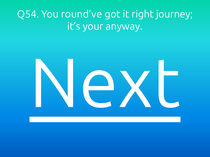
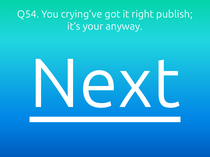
round’ve: round’ve -> crying’ve
journey: journey -> publish
